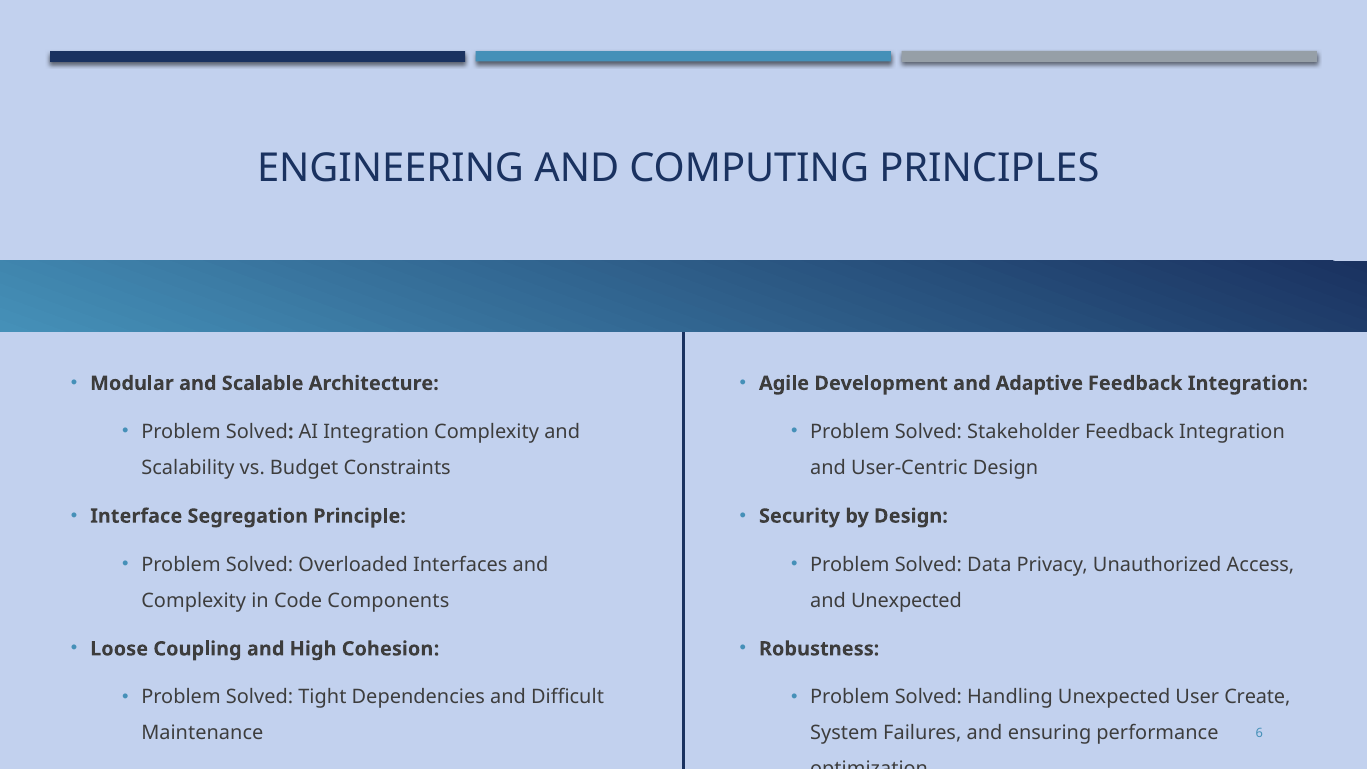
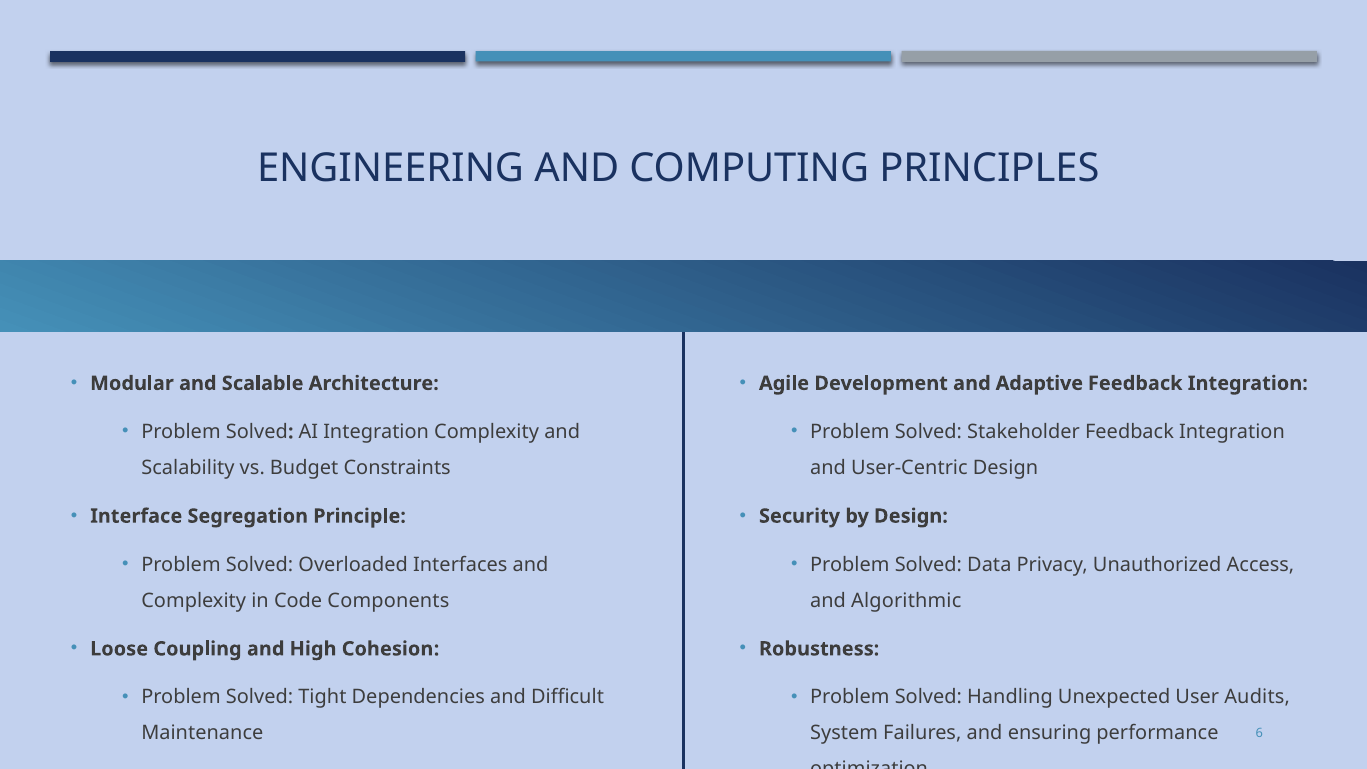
and Unexpected: Unexpected -> Algorithmic
Create: Create -> Audits
